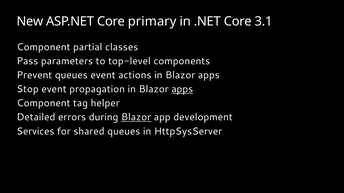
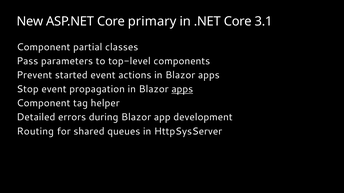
Prevent queues: queues -> started
Blazor at (136, 117) underline: present -> none
Services: Services -> Routing
